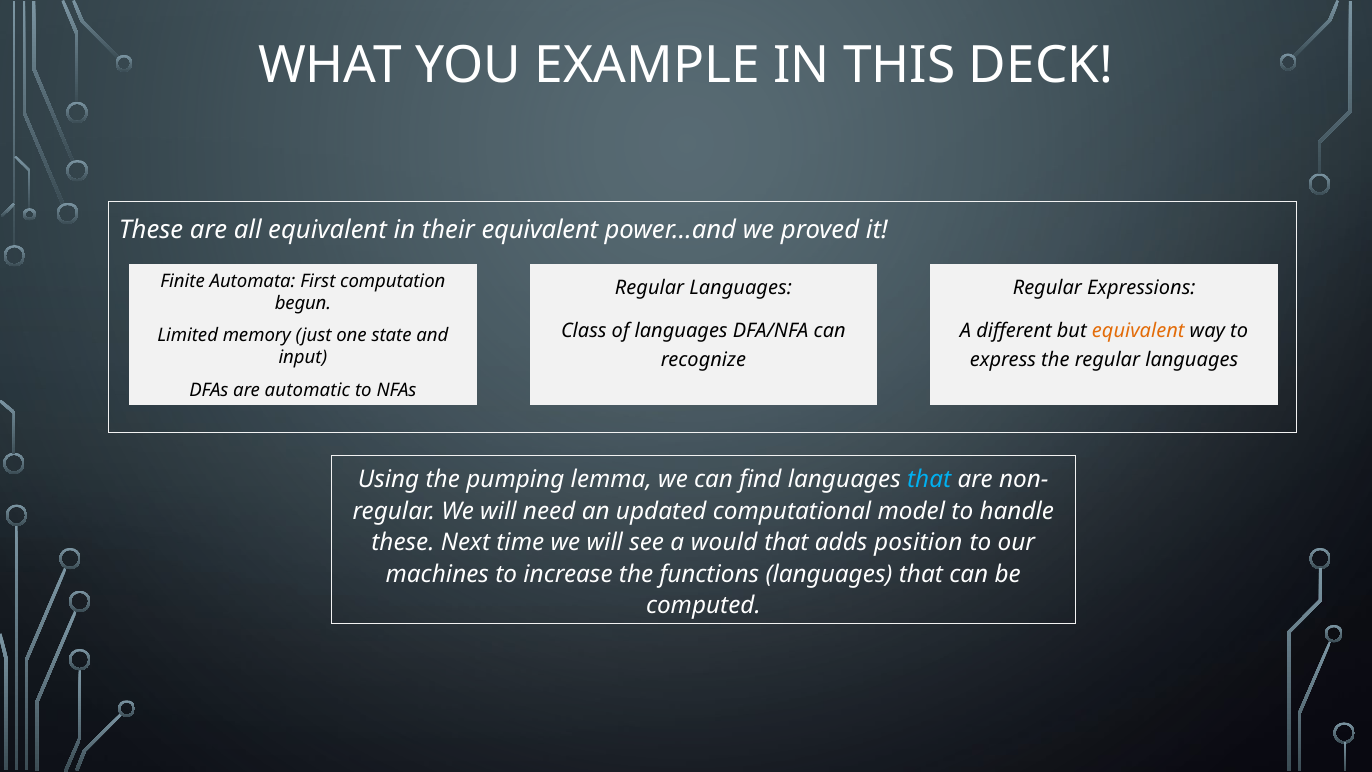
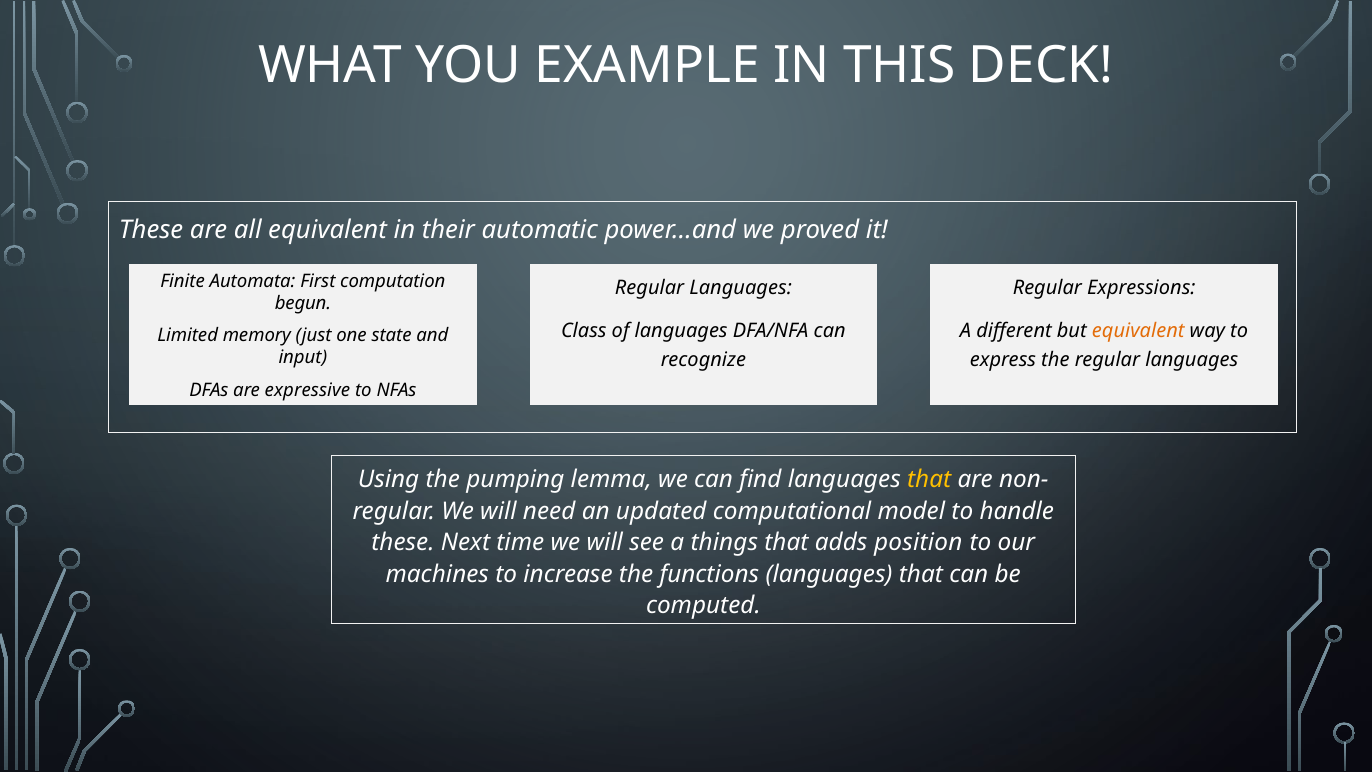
their equivalent: equivalent -> automatic
automatic: automatic -> expressive
that at (929, 480) colour: light blue -> yellow
would: would -> things
